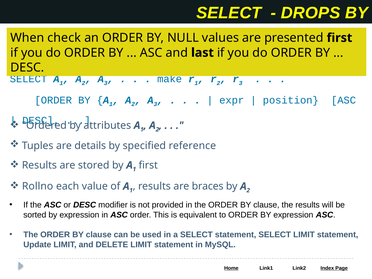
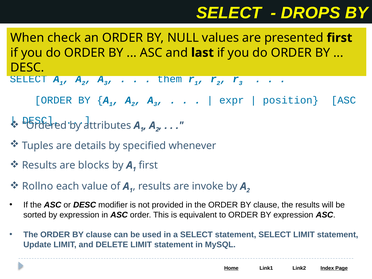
make: make -> them
reference: reference -> whenever
stored: stored -> blocks
braces: braces -> invoke
